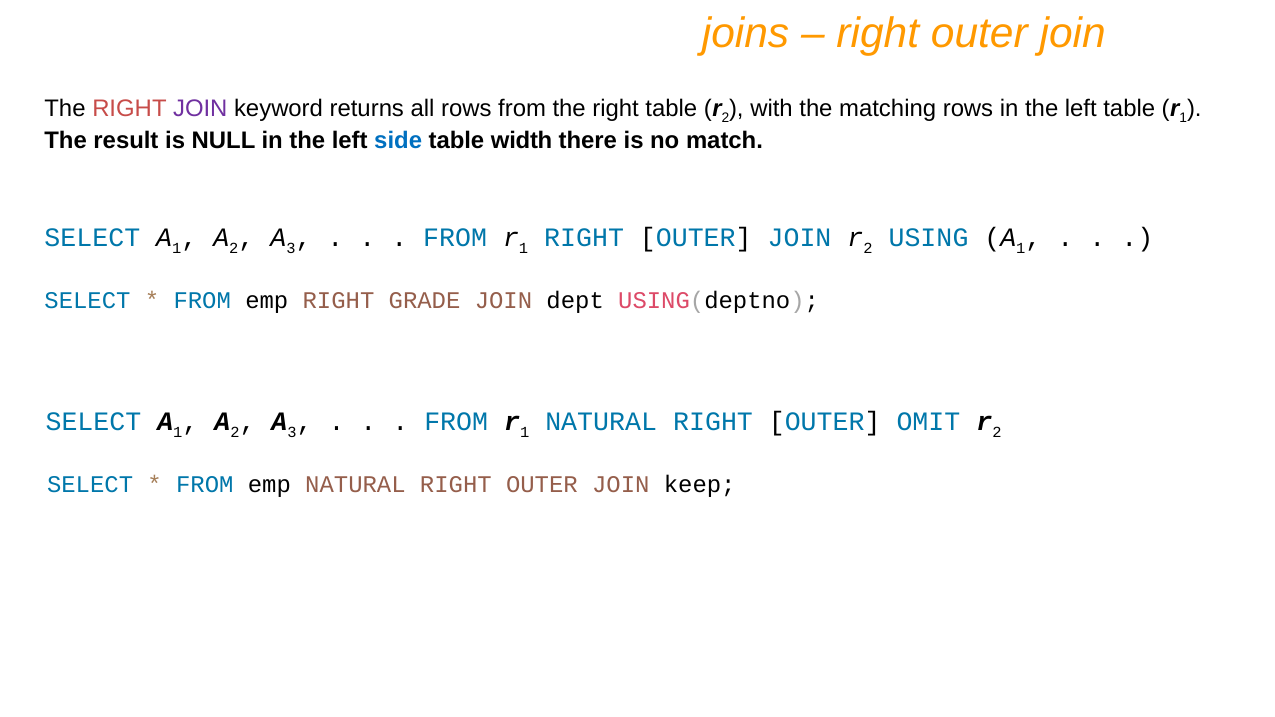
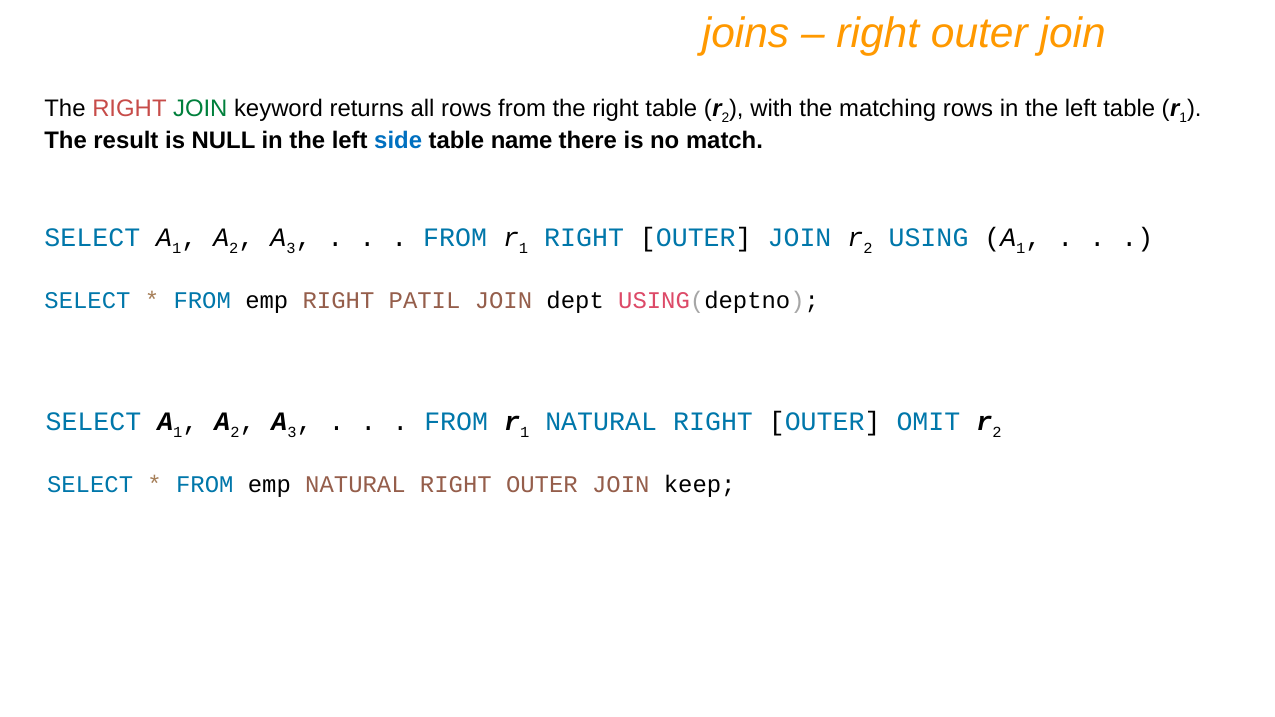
JOIN at (200, 108) colour: purple -> green
width: width -> name
GRADE: GRADE -> PATIL
